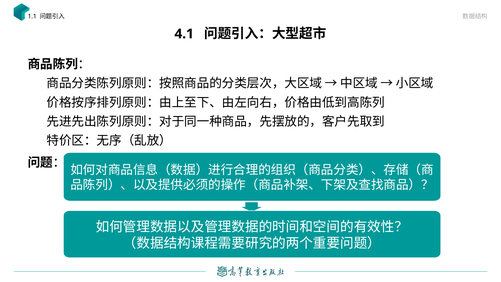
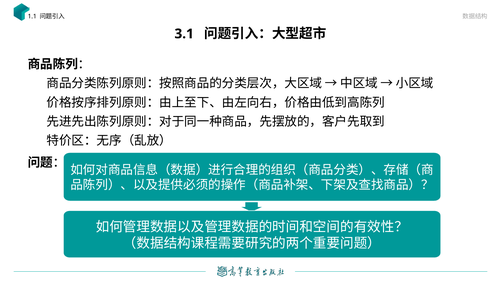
4.1: 4.1 -> 3.1
